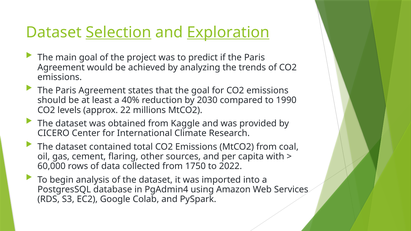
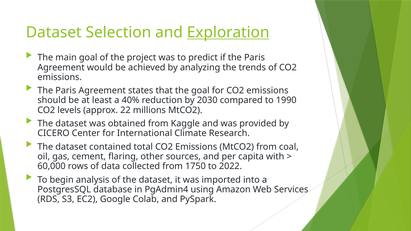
Selection underline: present -> none
